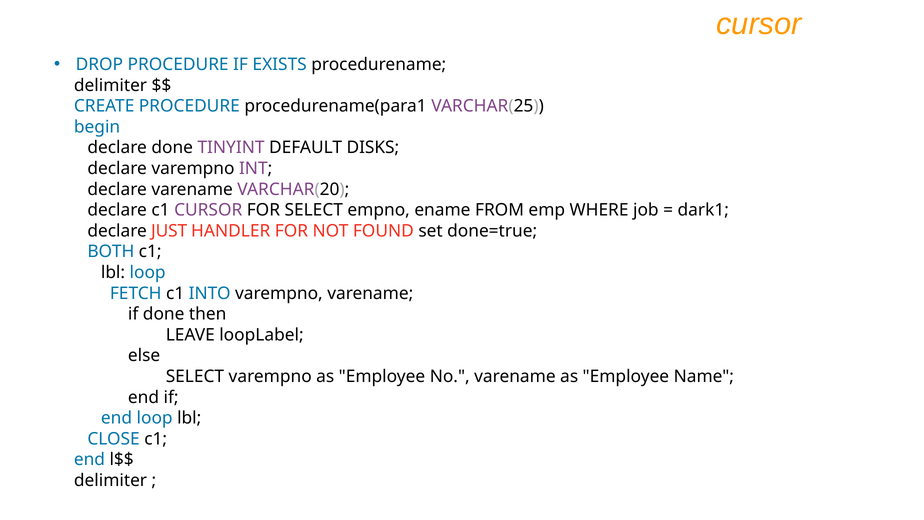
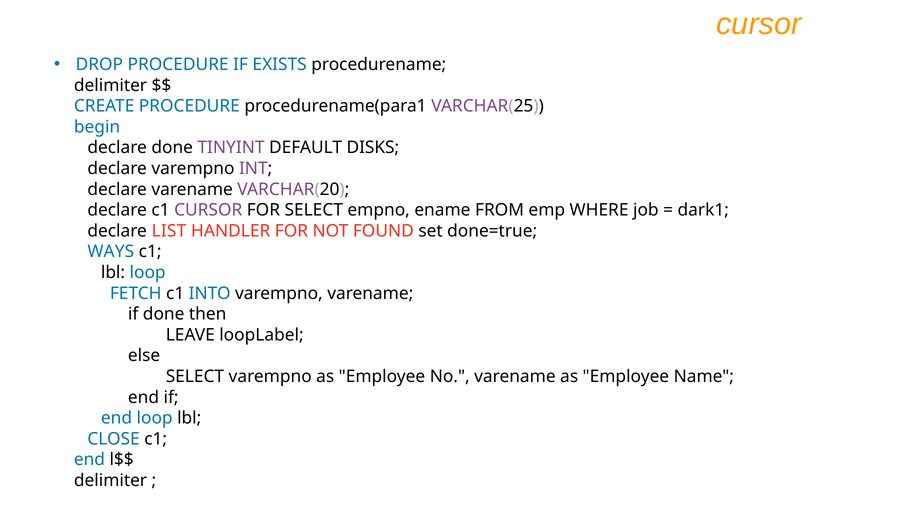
JUST: JUST -> LIST
BOTH: BOTH -> WAYS
